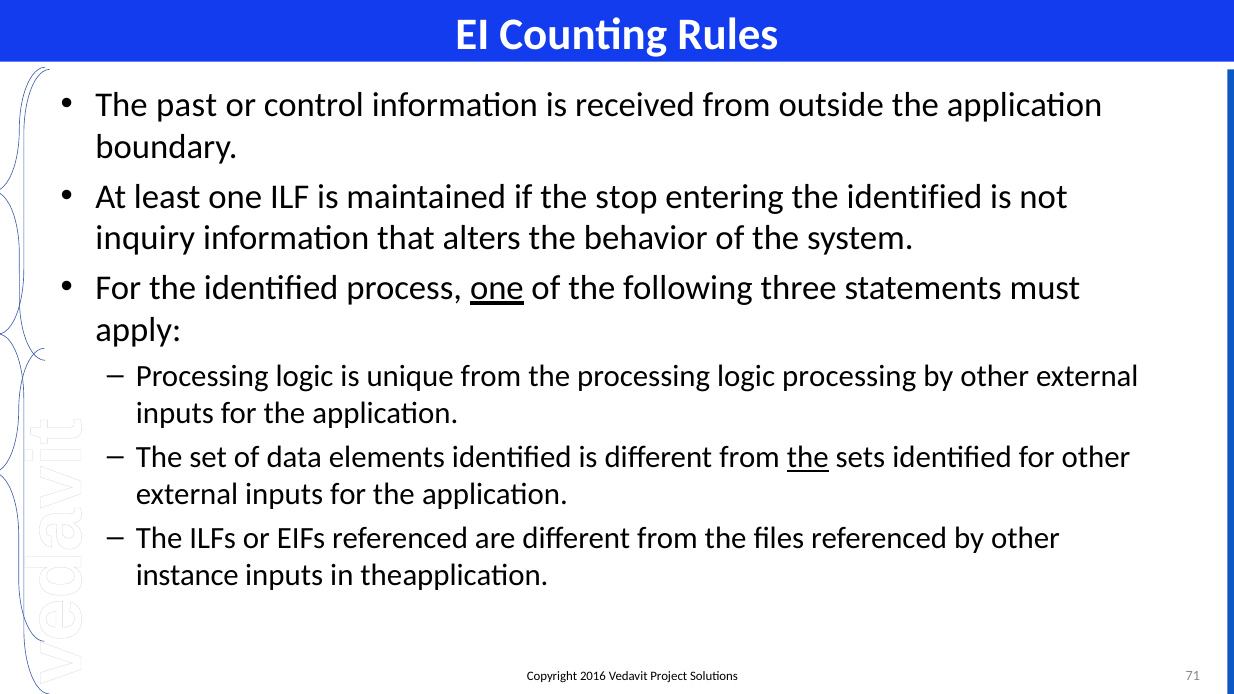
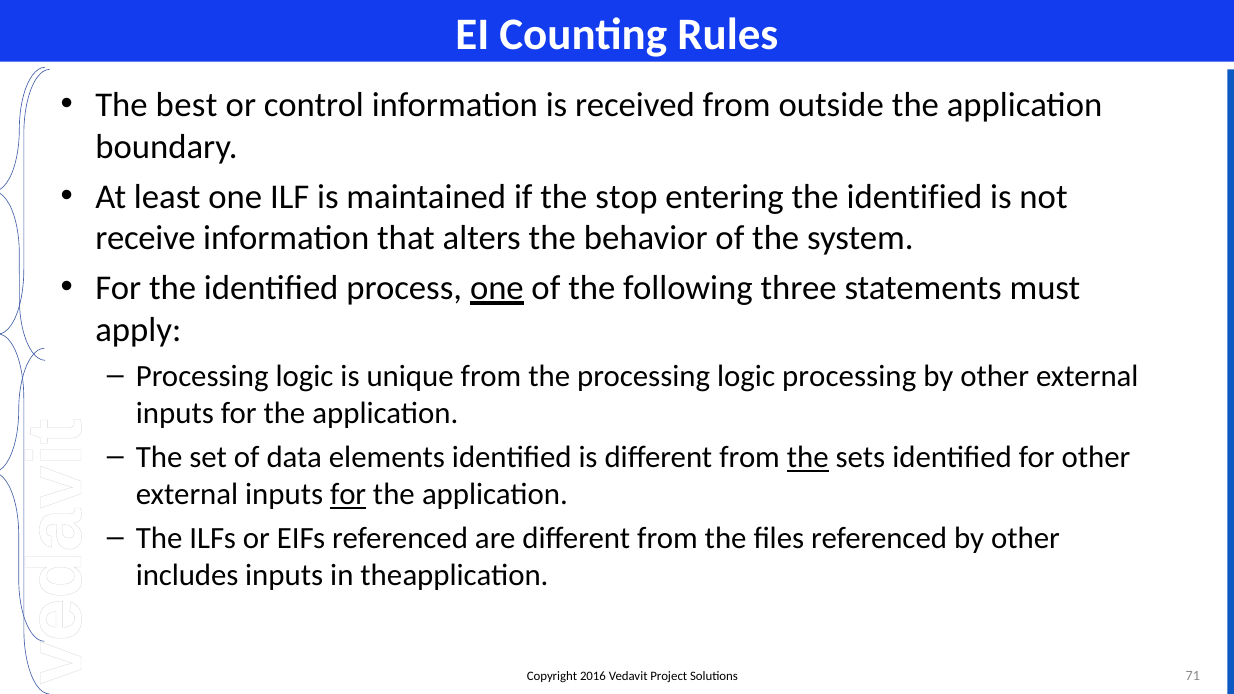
past: past -> best
inquiry: inquiry -> receive
for at (348, 495) underline: none -> present
instance: instance -> includes
